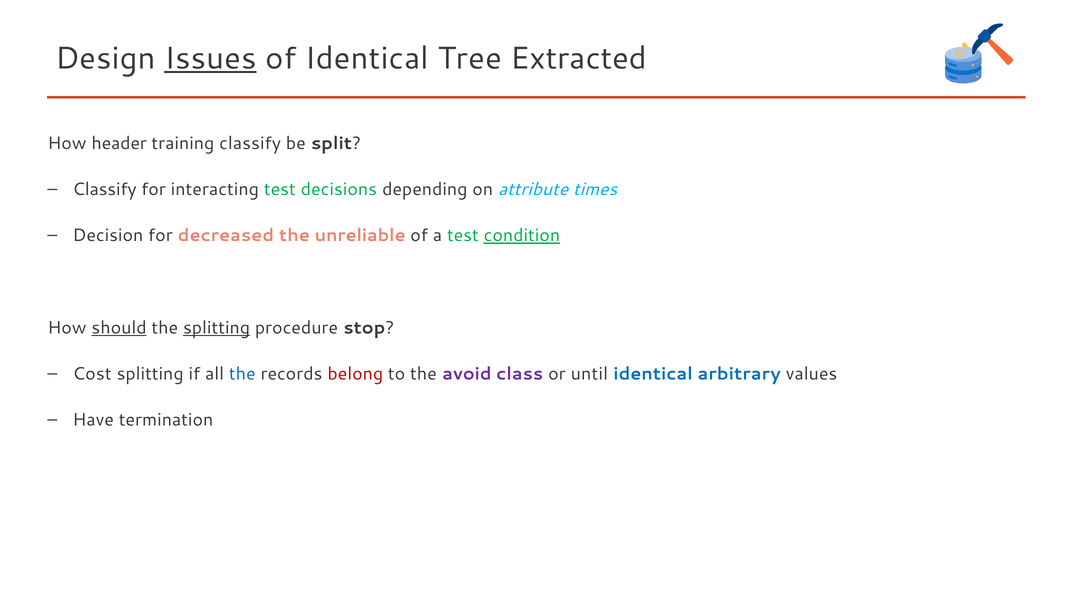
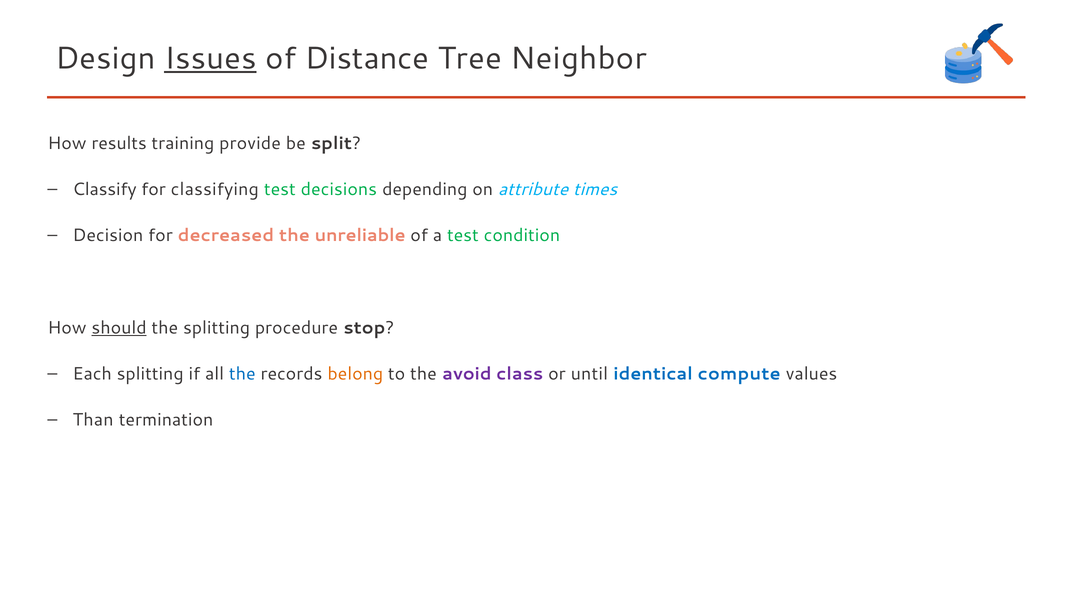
of Identical: Identical -> Distance
Extracted: Extracted -> Neighbor
header: header -> results
training classify: classify -> provide
interacting: interacting -> classifying
condition underline: present -> none
splitting at (217, 327) underline: present -> none
Cost: Cost -> Each
belong colour: red -> orange
arbitrary: arbitrary -> compute
Have: Have -> Than
